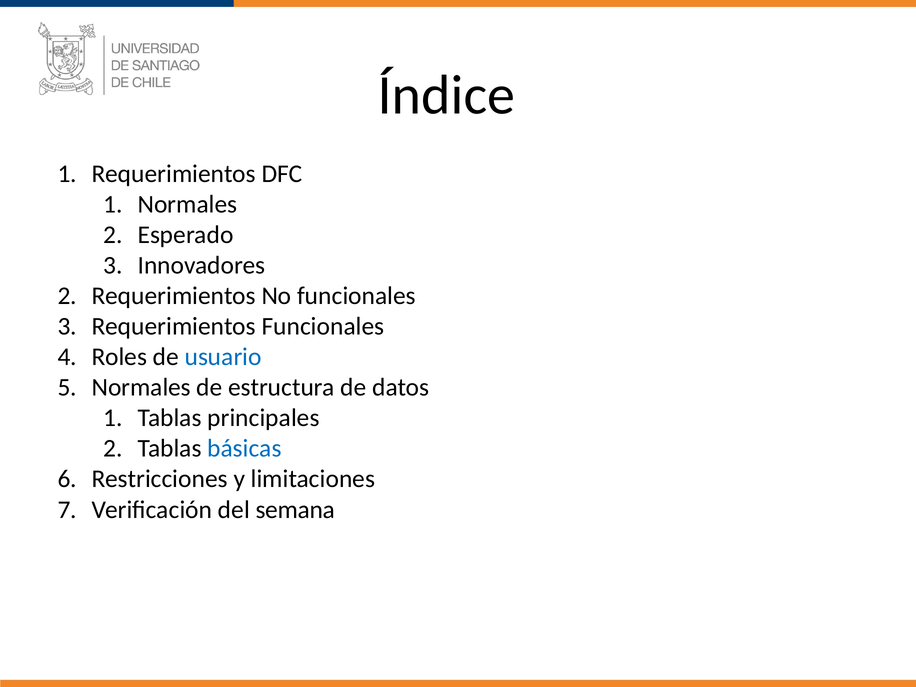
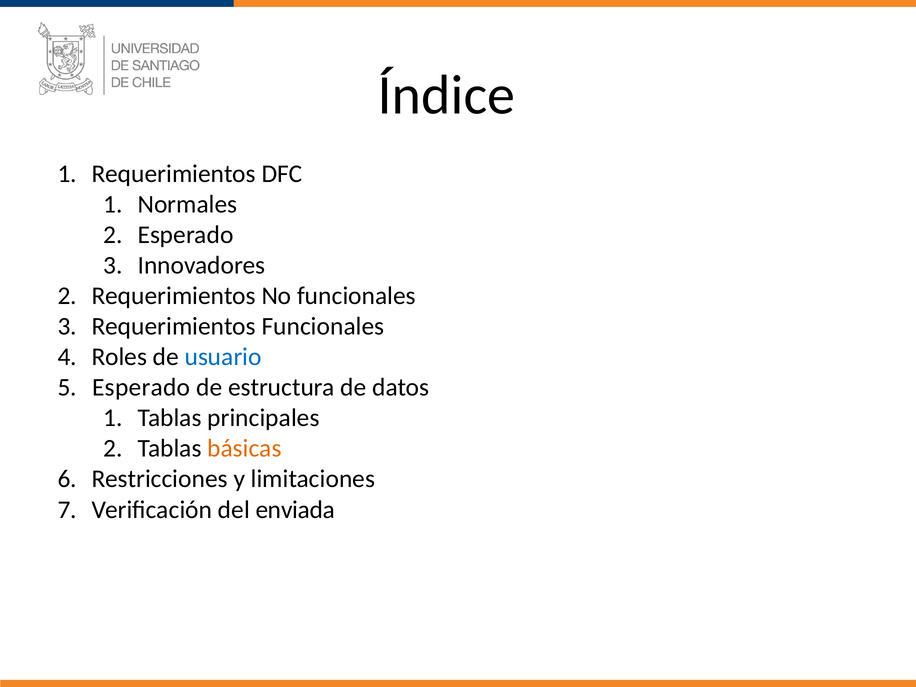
Normales at (141, 387): Normales -> Esperado
básicas colour: blue -> orange
semana: semana -> enviada
